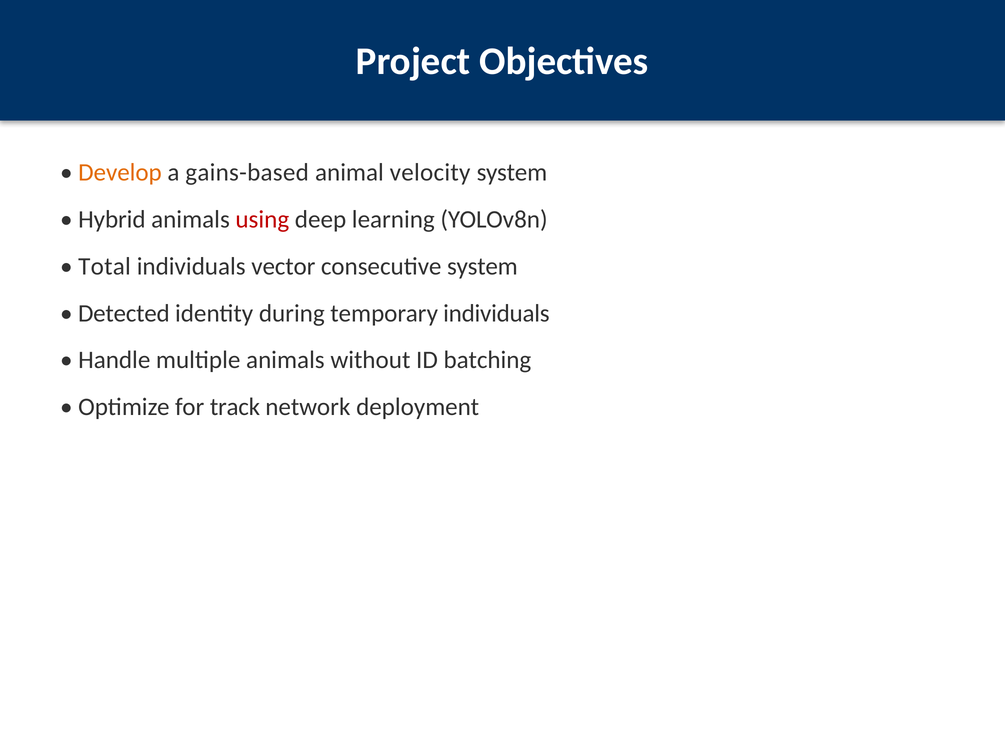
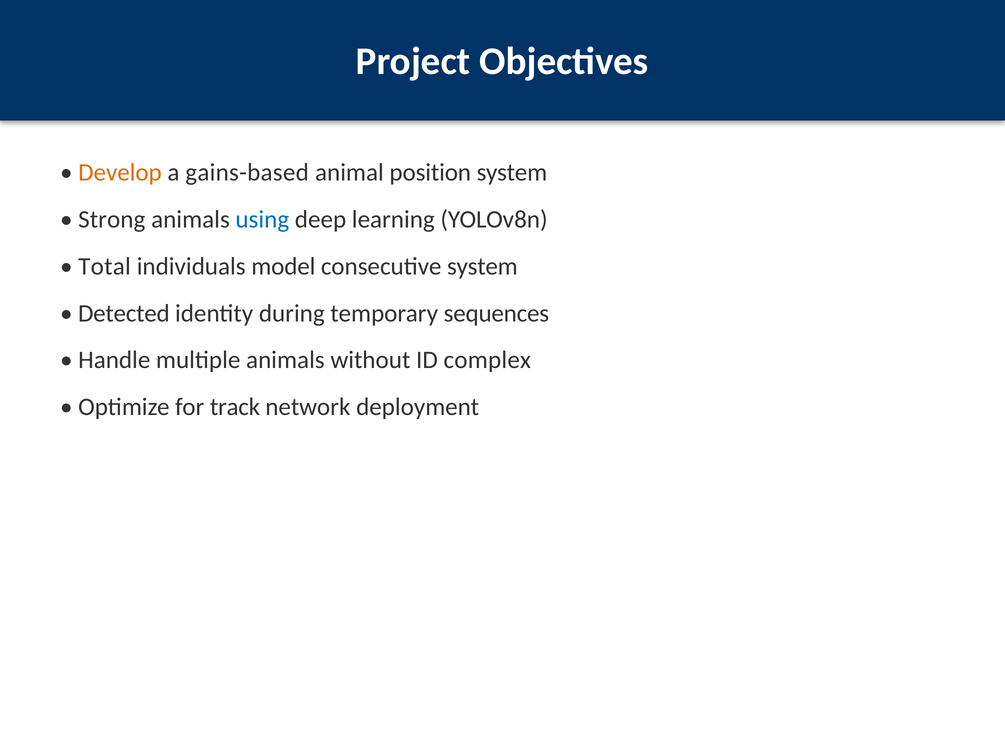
velocity: velocity -> position
Hybrid: Hybrid -> Strong
using colour: red -> blue
vector: vector -> model
temporary individuals: individuals -> sequences
batching: batching -> complex
